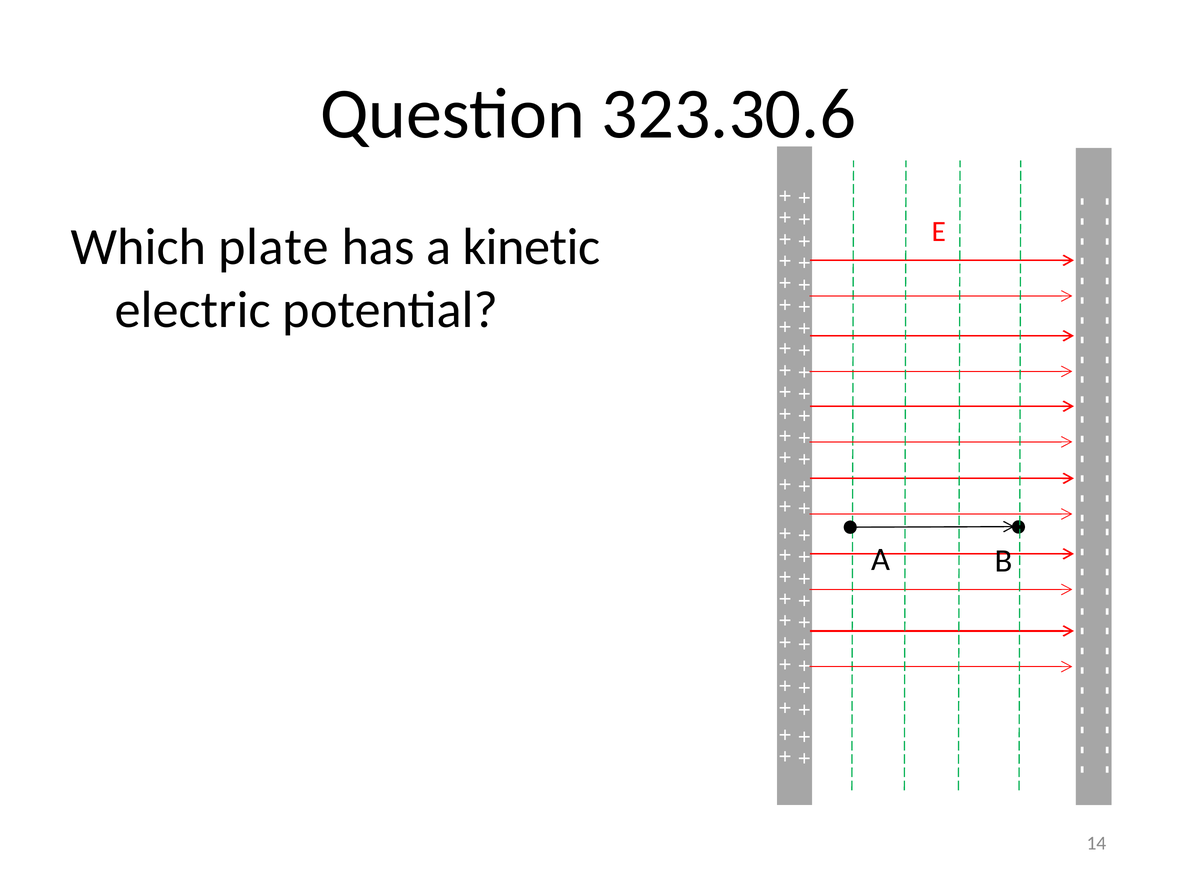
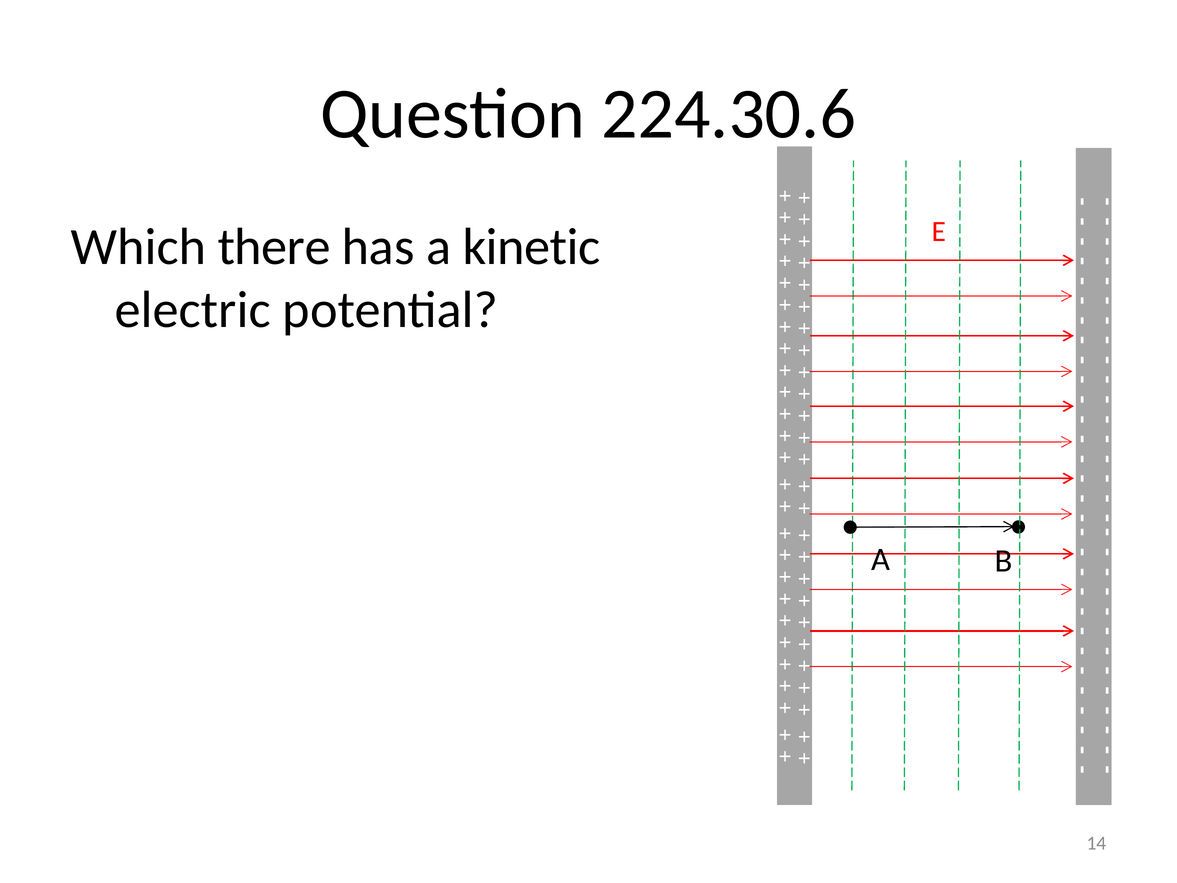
323.30.6: 323.30.6 -> 224.30.6
plate: plate -> there
